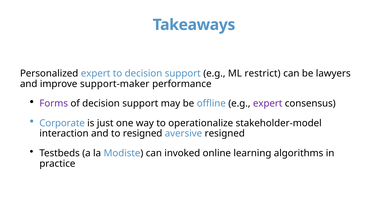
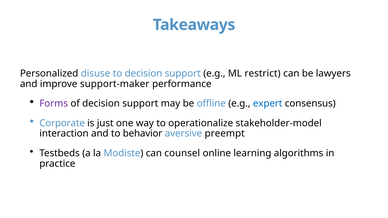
Personalized expert: expert -> disuse
expert at (268, 104) colour: purple -> blue
to resigned: resigned -> behavior
aversive resigned: resigned -> preempt
invoked: invoked -> counsel
